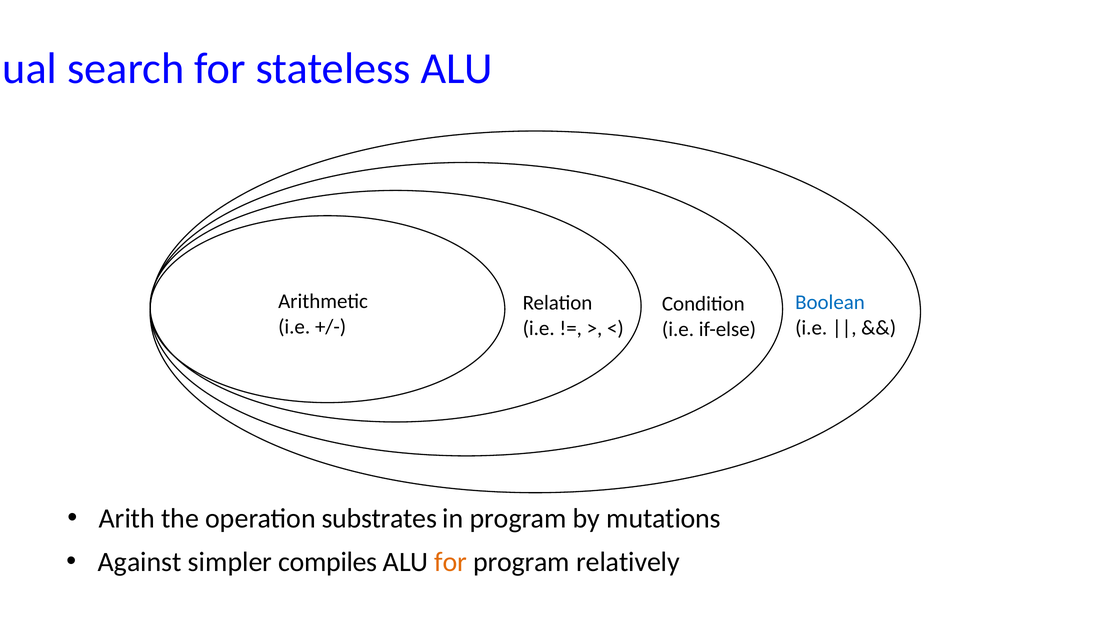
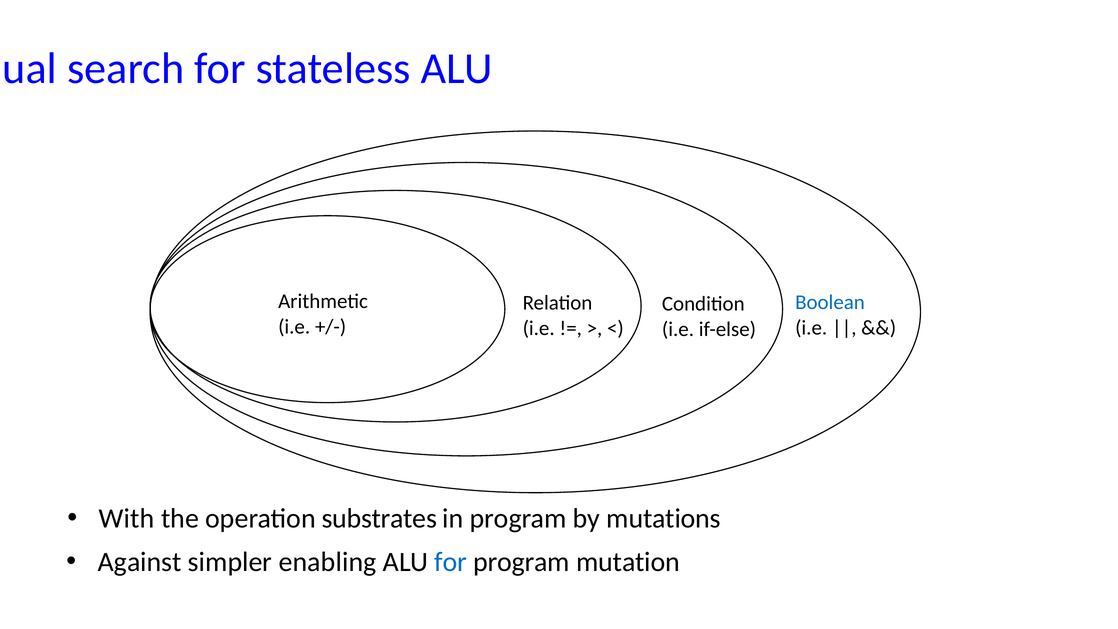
Arith: Arith -> With
compiles: compiles -> enabling
for at (451, 562) colour: orange -> blue
relatively: relatively -> mutation
